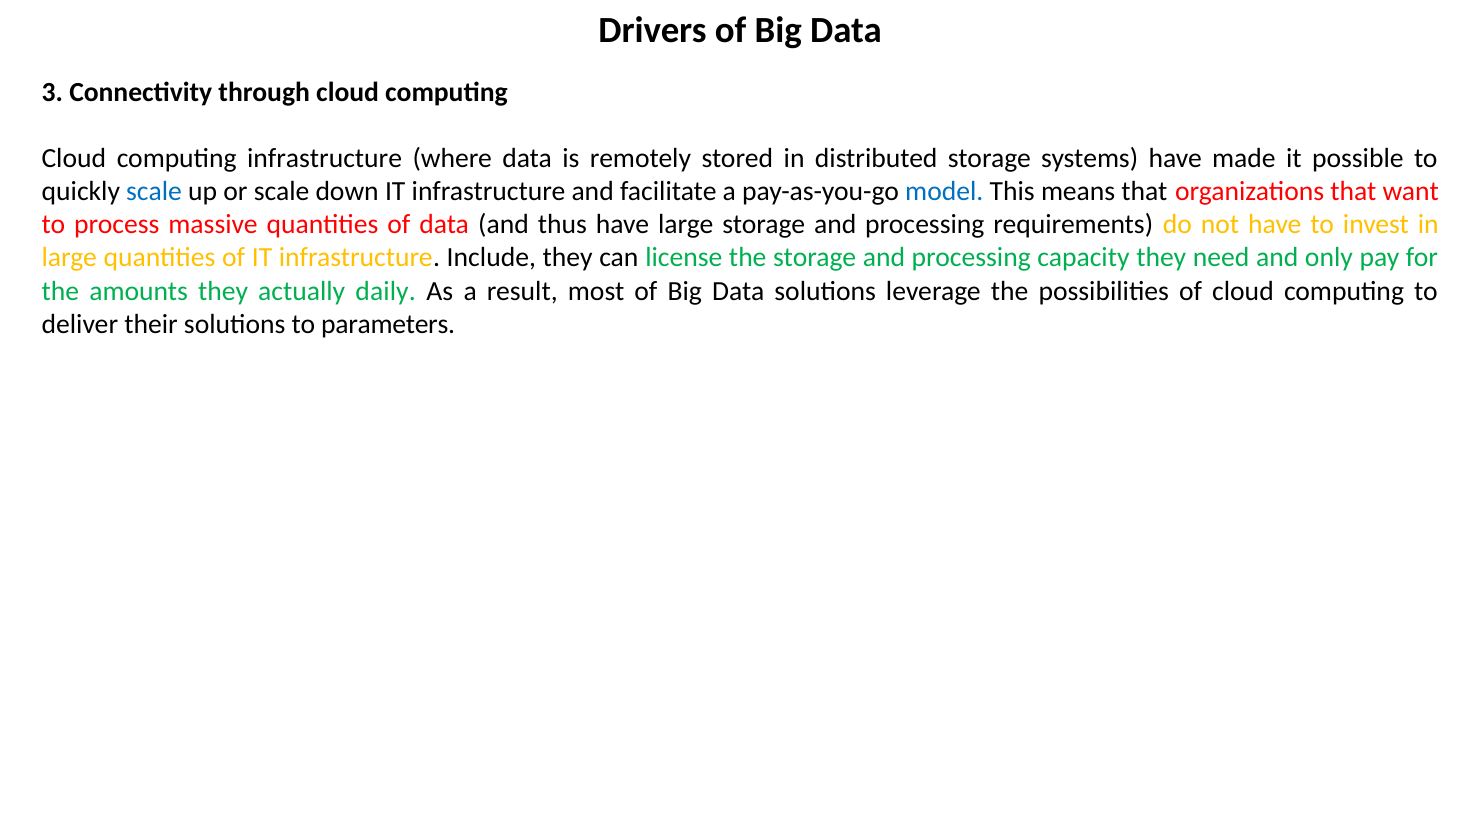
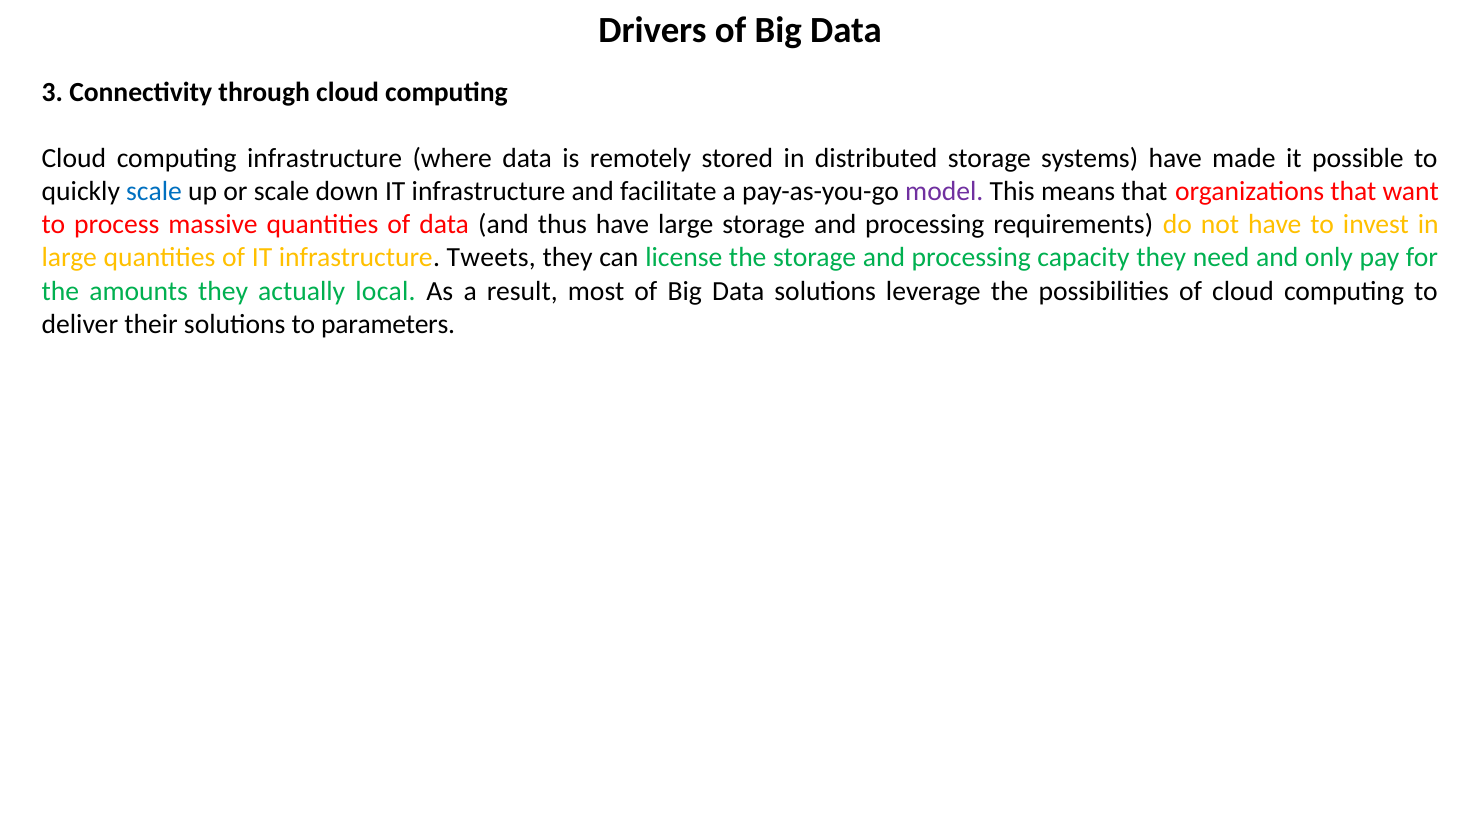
model colour: blue -> purple
Include: Include -> Tweets
daily: daily -> local
